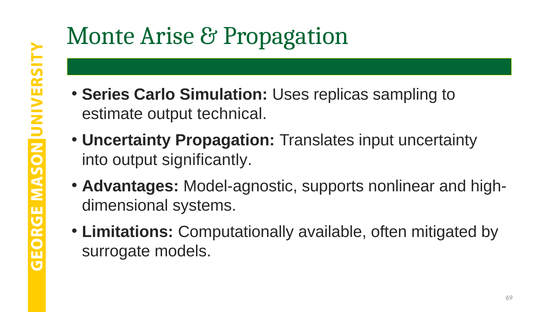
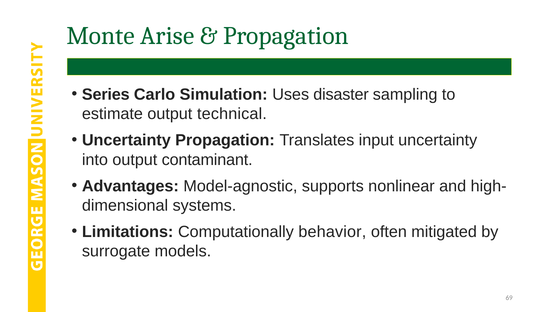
replicas: replicas -> disaster
significantly: significantly -> contaminant
available: available -> behavior
